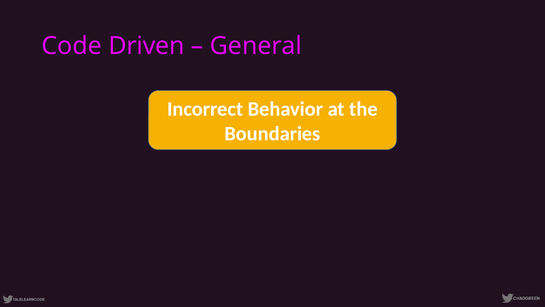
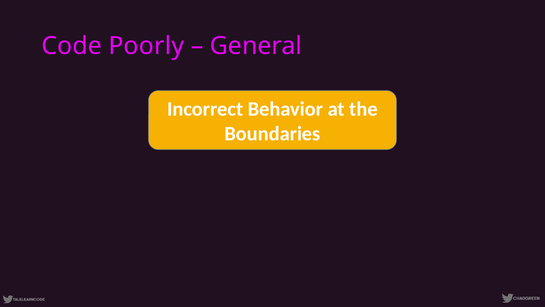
Driven: Driven -> Poorly
